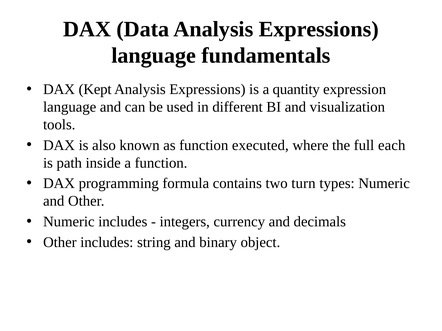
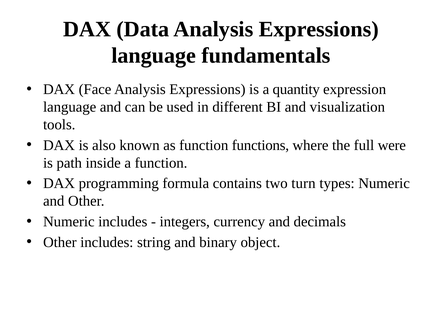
Kept: Kept -> Face
executed: executed -> functions
each: each -> were
